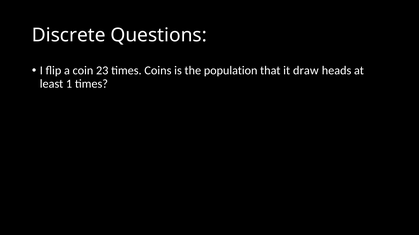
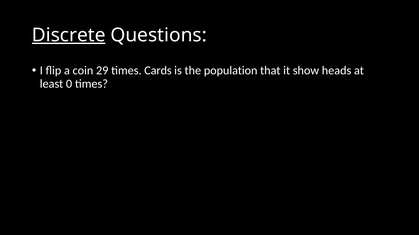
Discrete underline: none -> present
23: 23 -> 29
Coins: Coins -> Cards
draw: draw -> show
1: 1 -> 0
